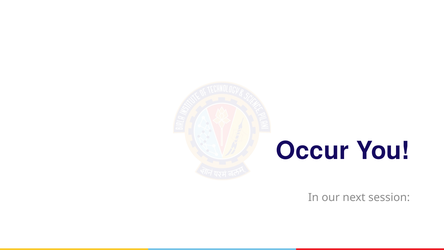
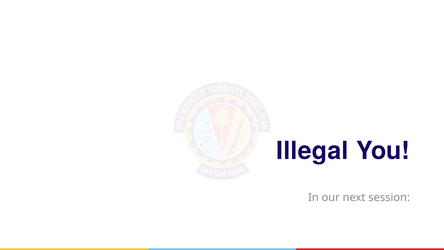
Occur: Occur -> Illegal
